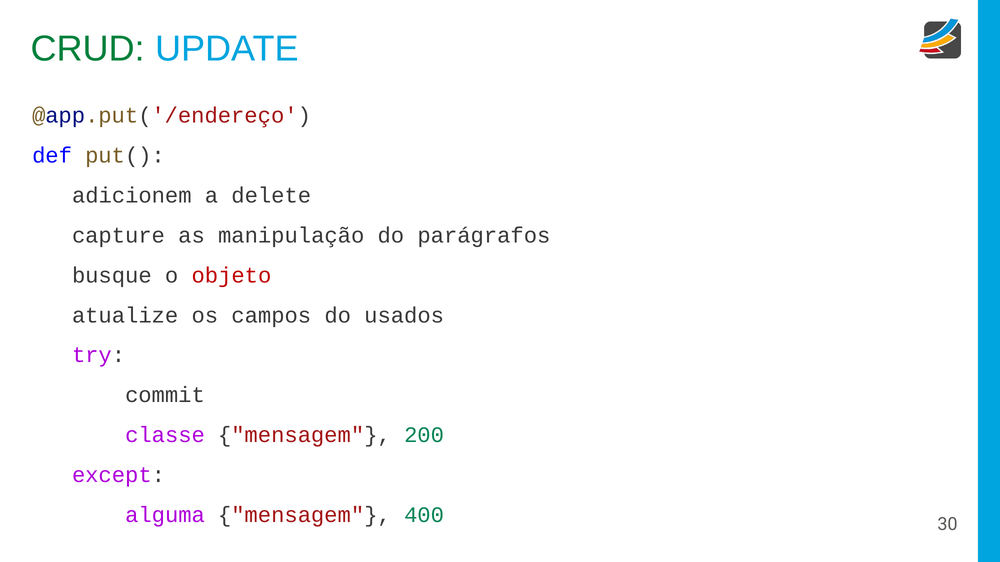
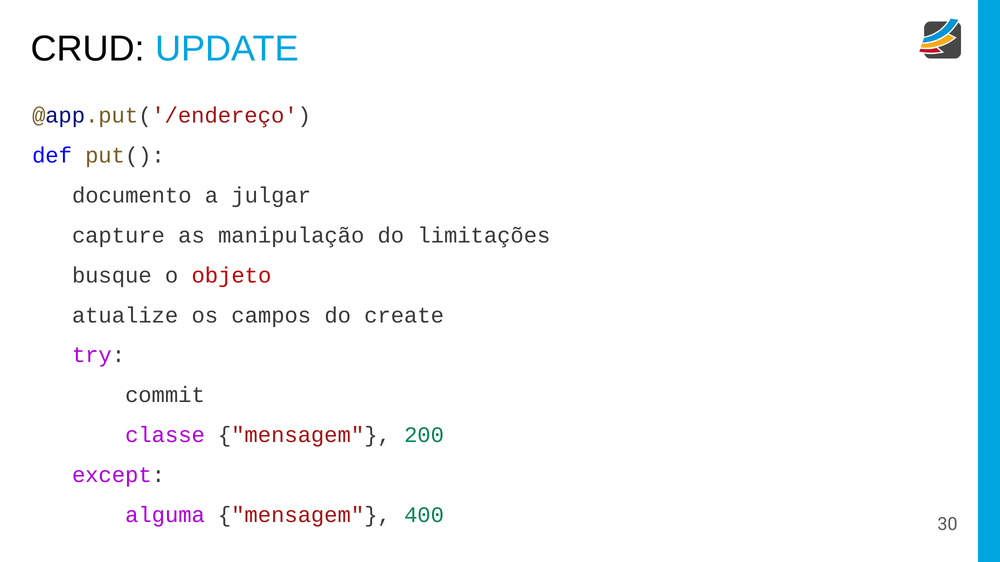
CRUD colour: green -> black
adicionem: adicionem -> documento
delete: delete -> julgar
parágrafos: parágrafos -> limitações
usados: usados -> create
